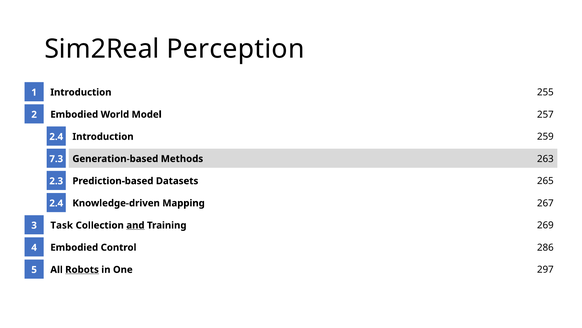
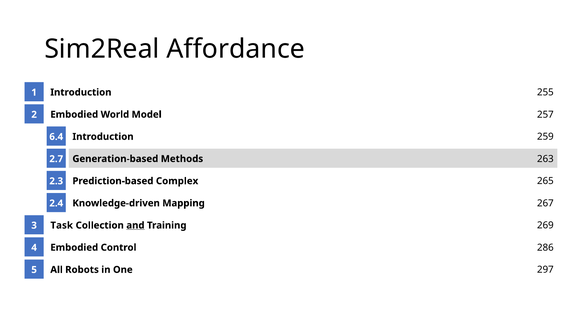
Perception: Perception -> Affordance
2.4 at (56, 136): 2.4 -> 6.4
7.3: 7.3 -> 2.7
Datasets: Datasets -> Complex
Robots underline: present -> none
